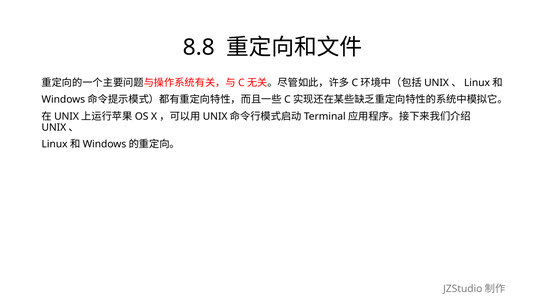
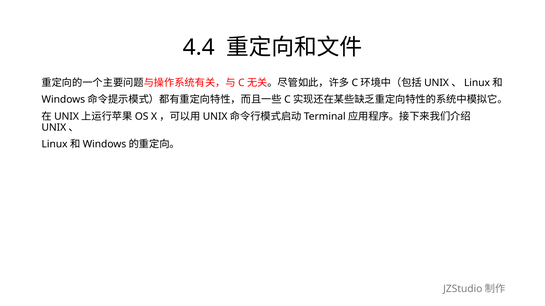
8.8: 8.8 -> 4.4
